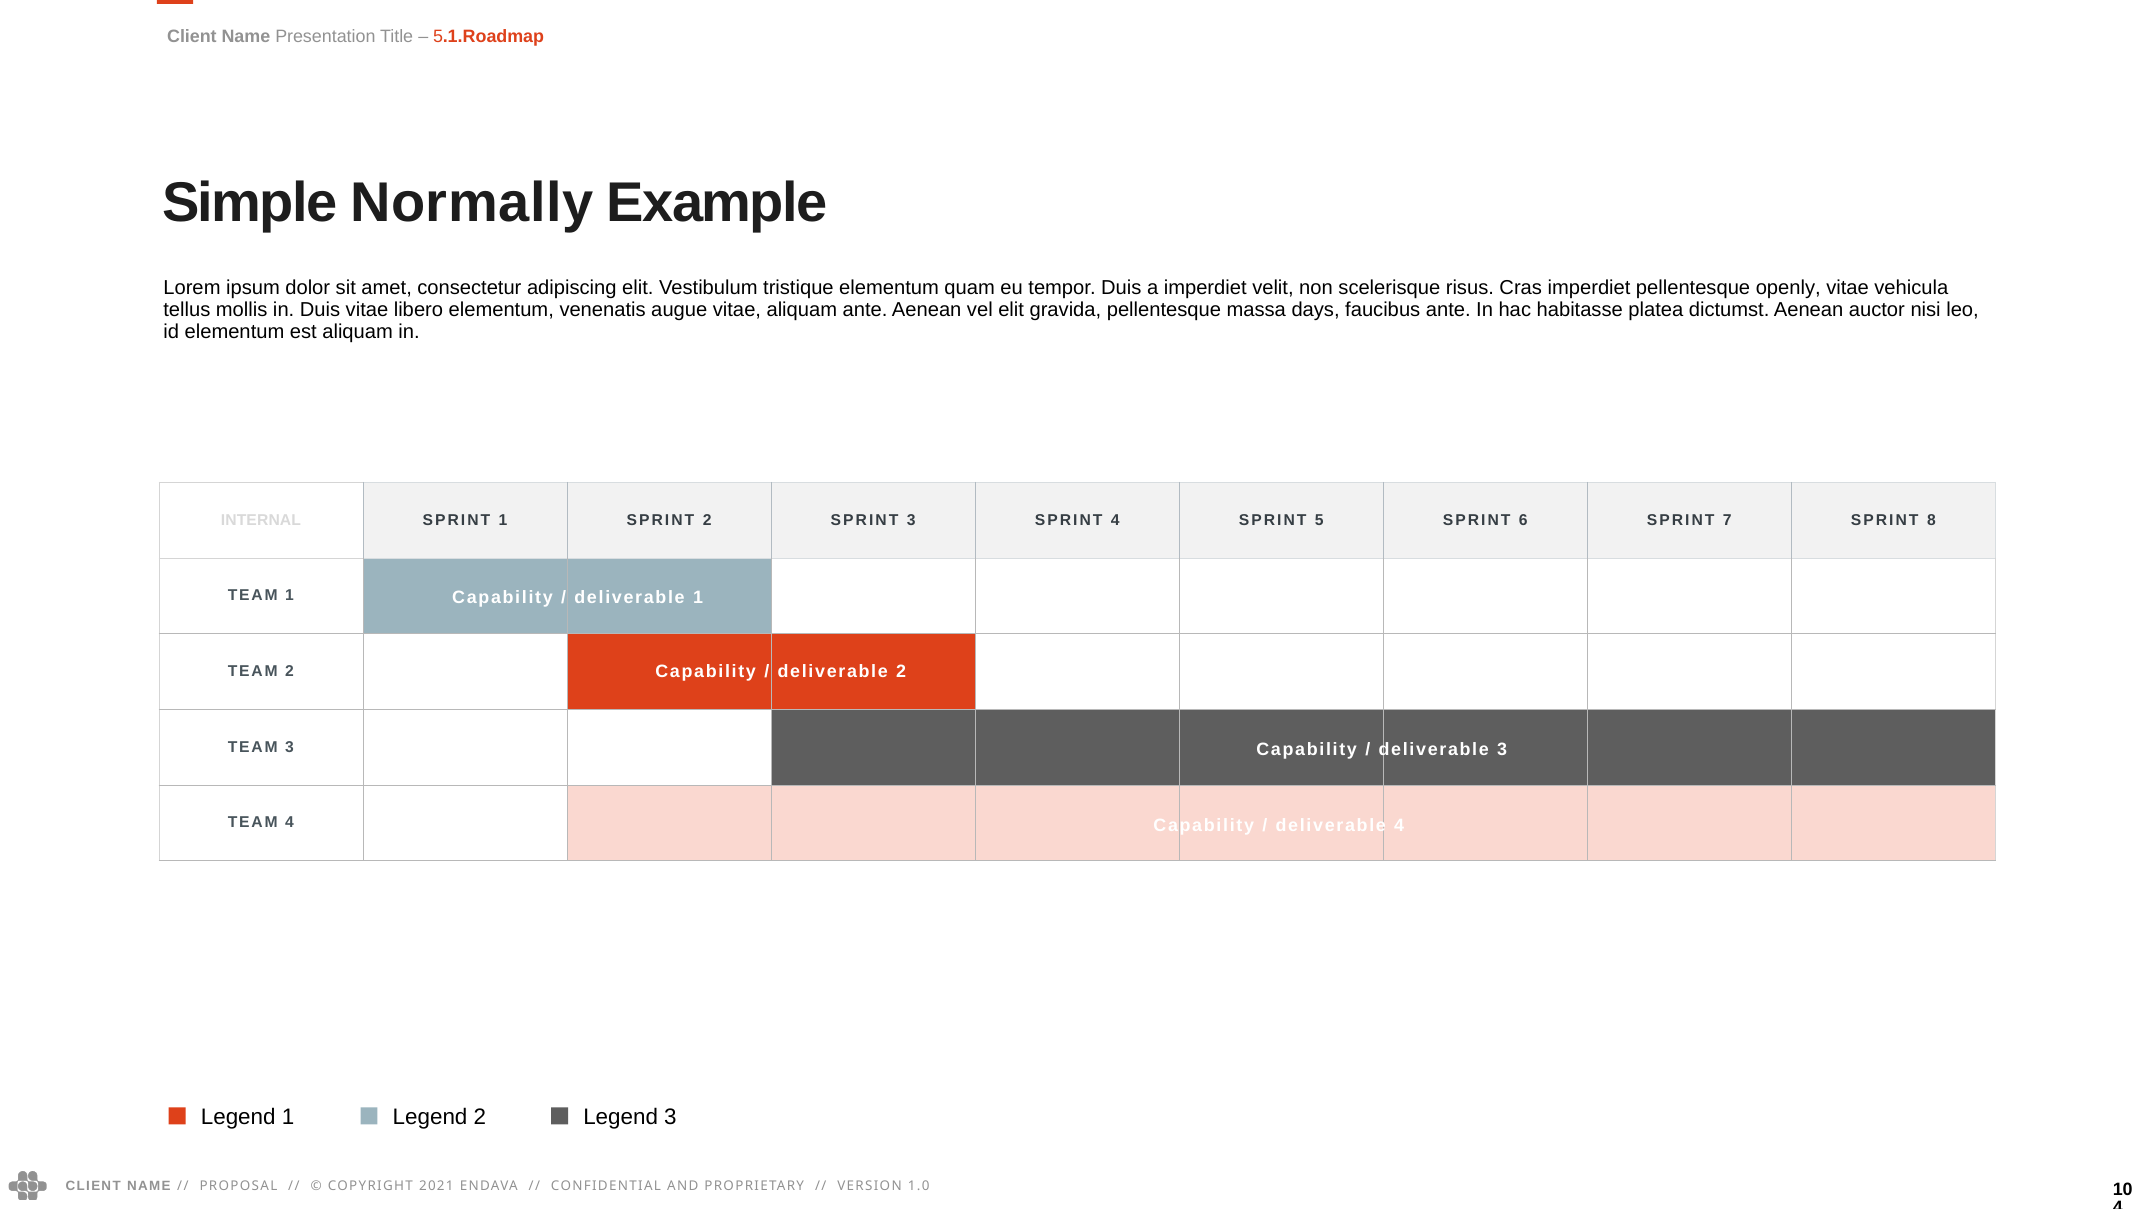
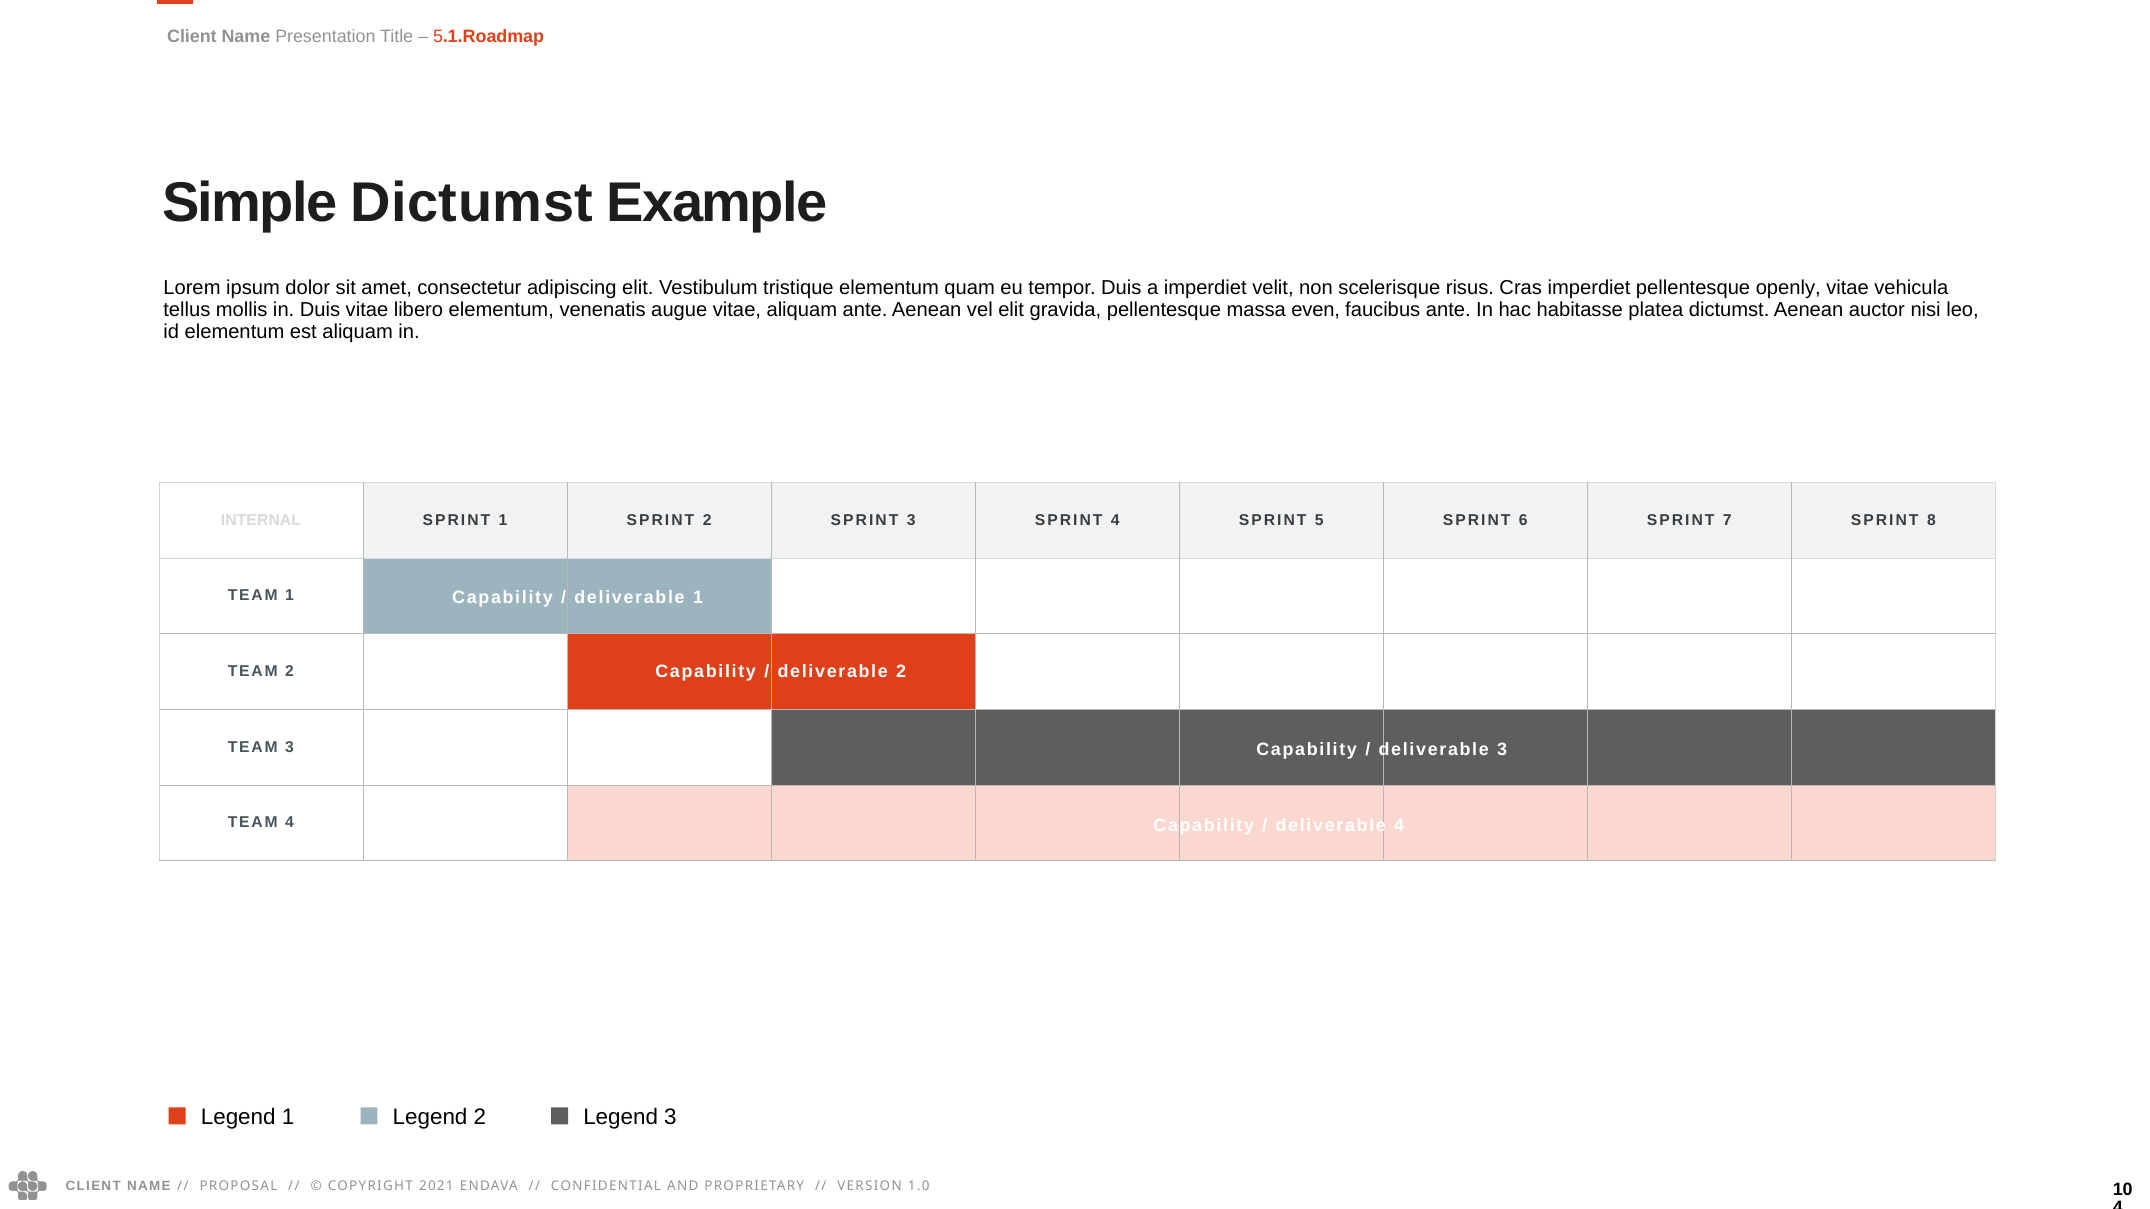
Simple Normally: Normally -> Dictumst
days: days -> even
